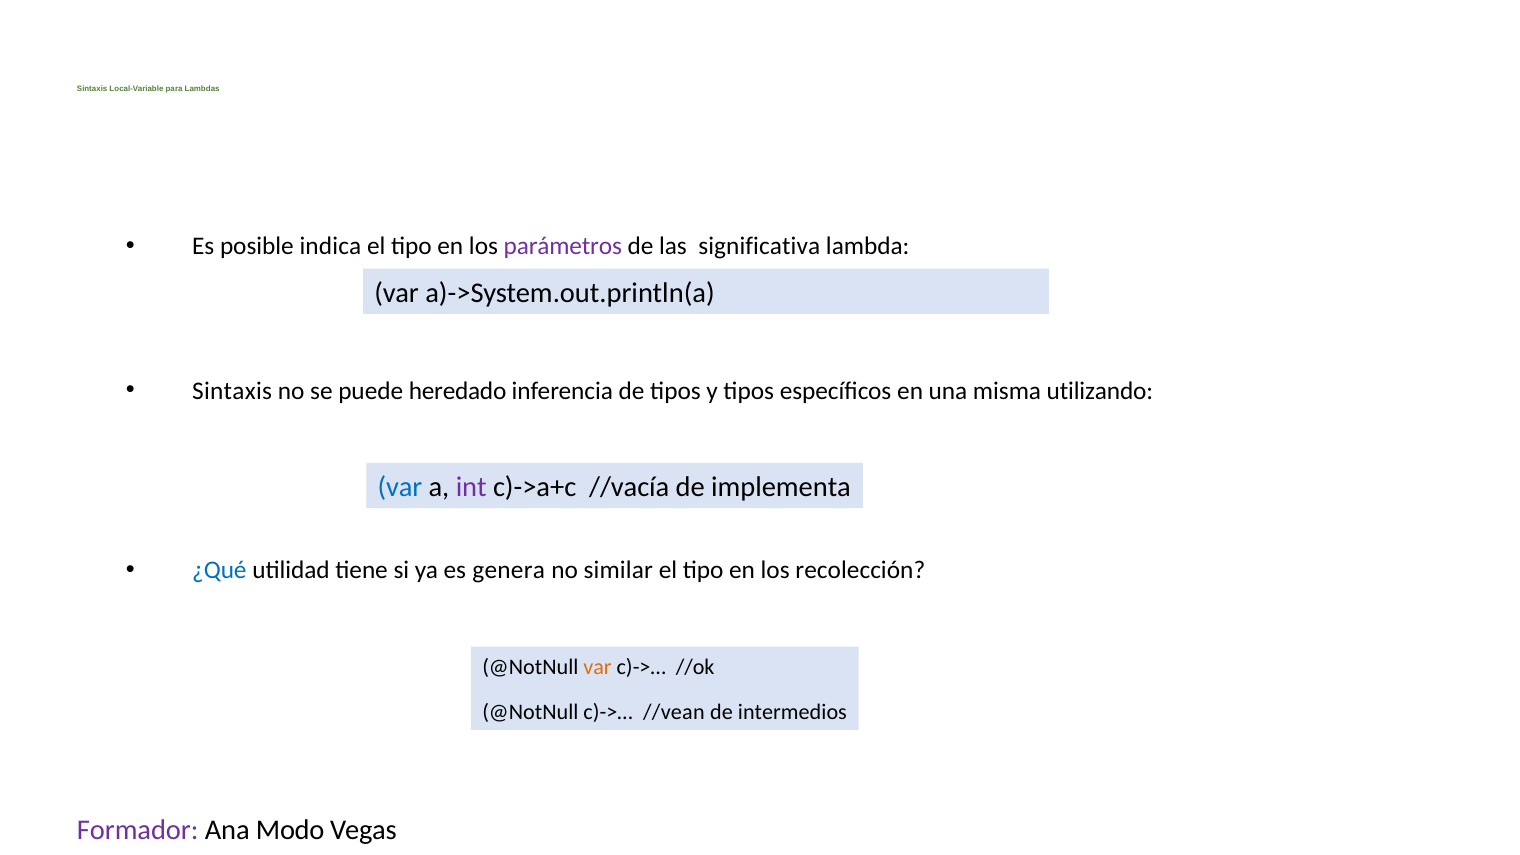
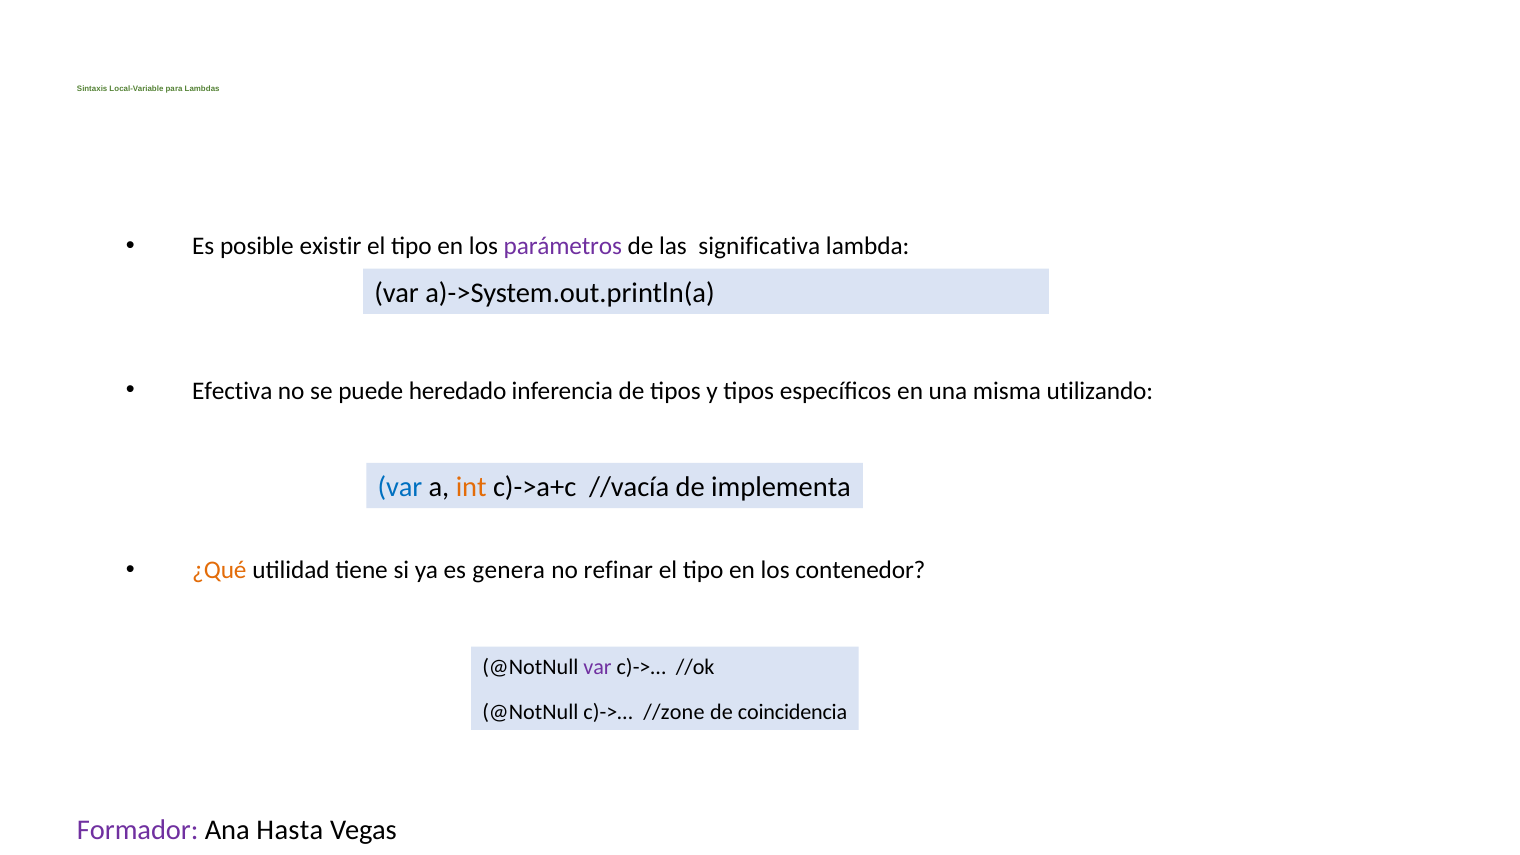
indica: indica -> existir
Sintaxis at (232, 391): Sintaxis -> Efectiva
int colour: purple -> orange
¿Qué colour: blue -> orange
similar: similar -> refinar
recolección: recolección -> contenedor
var at (598, 667) colour: orange -> purple
//vean: //vean -> //zone
intermedios: intermedios -> coincidencia
Modo: Modo -> Hasta
